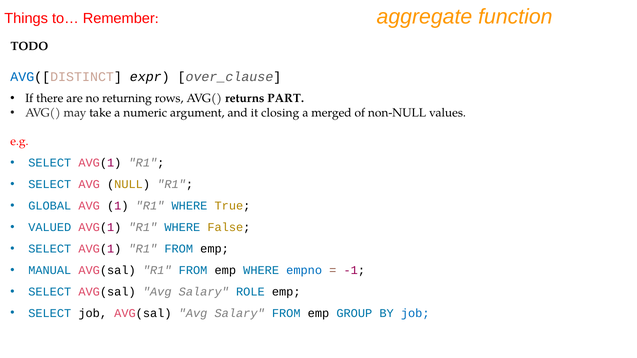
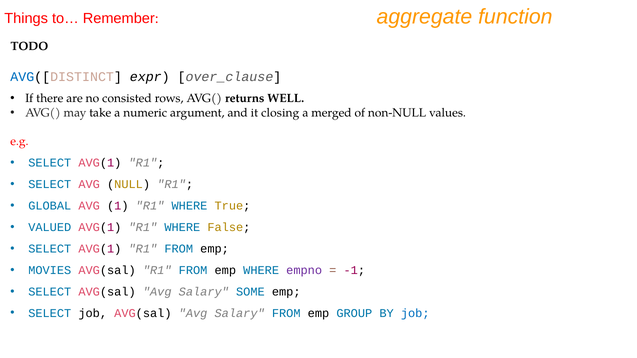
returning: returning -> consisted
PART: PART -> WELL
MANUAL: MANUAL -> MOVIES
empno colour: blue -> purple
ROLE: ROLE -> SOME
